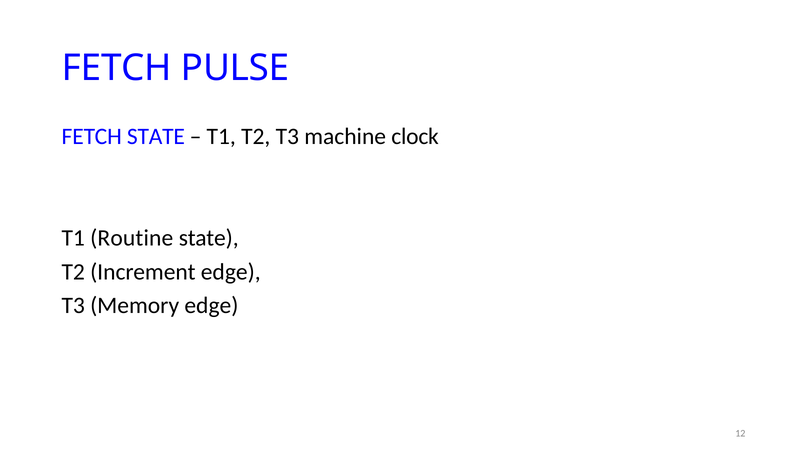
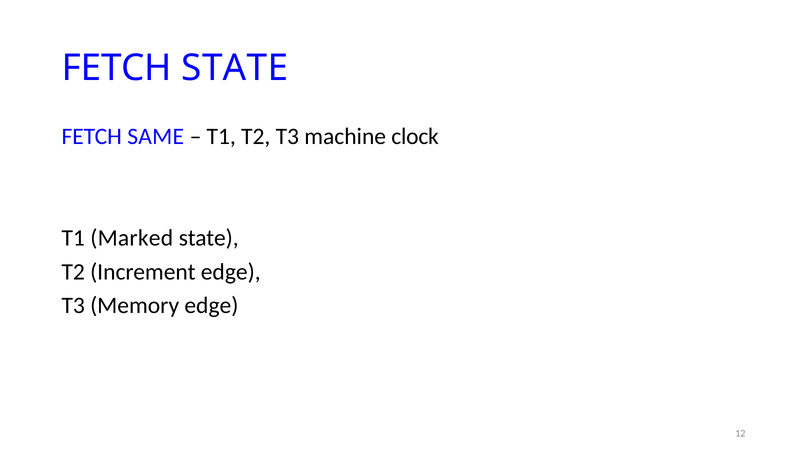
FETCH PULSE: PULSE -> STATE
FETCH STATE: STATE -> SAME
Routine: Routine -> Marked
